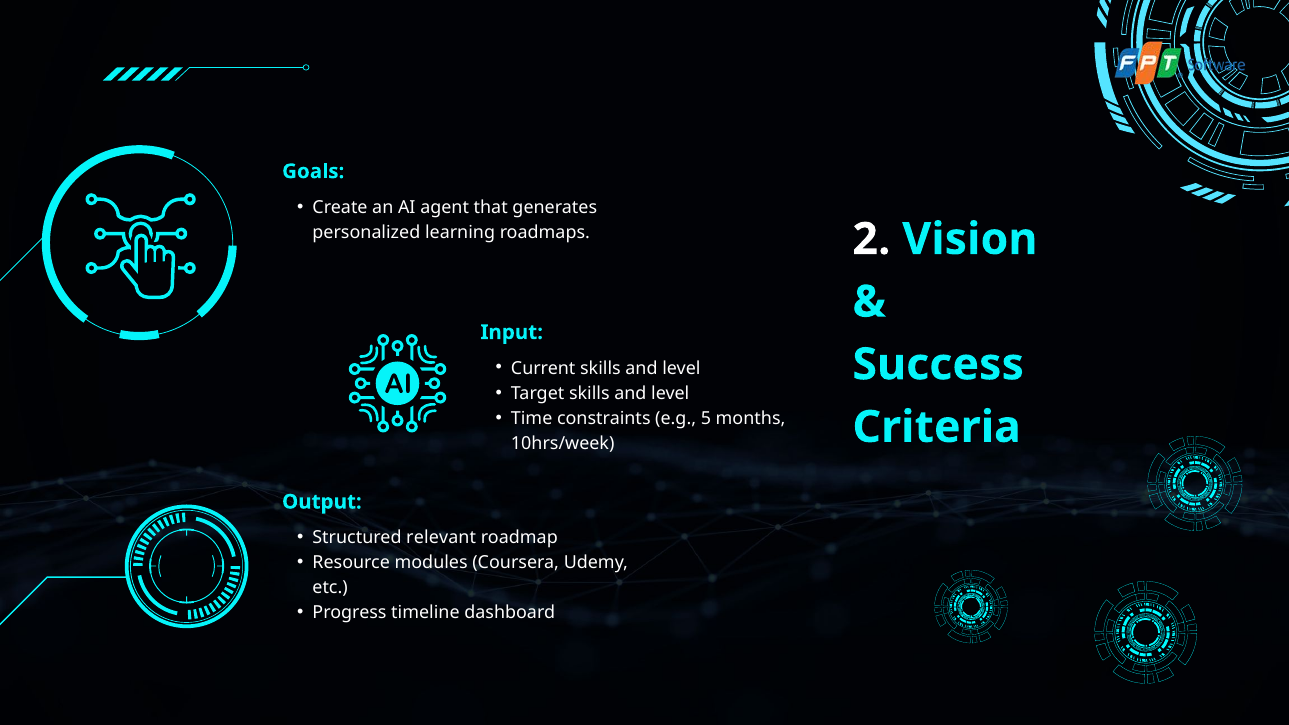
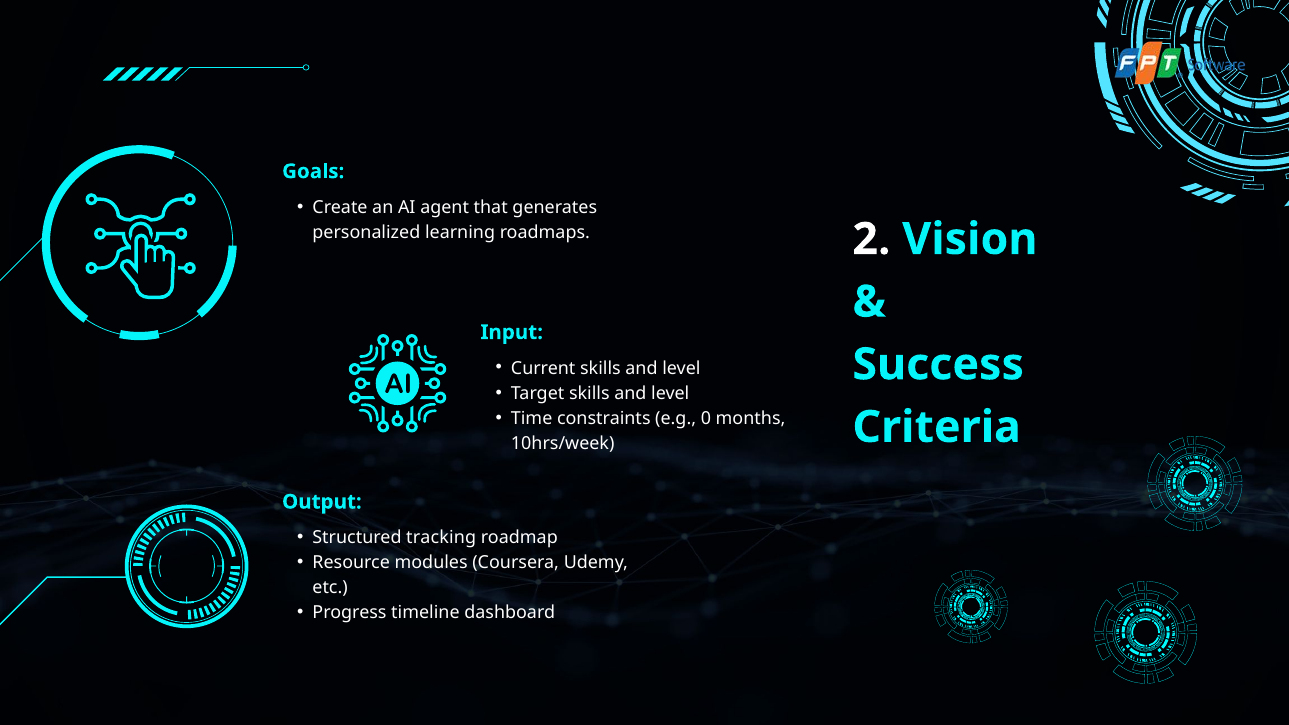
5: 5 -> 0
relevant: relevant -> tracking
